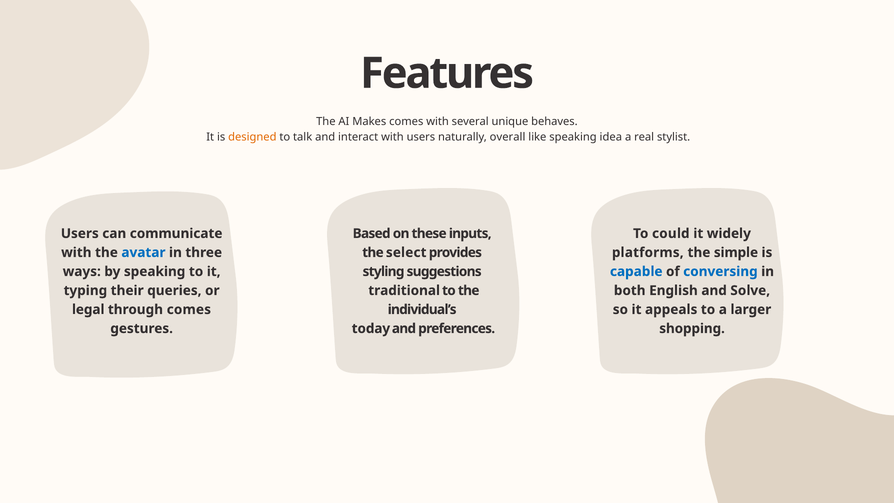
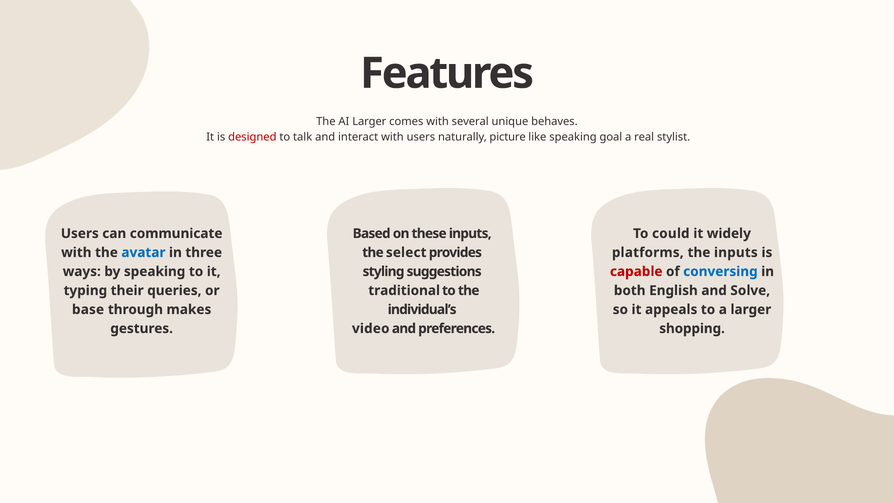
AI Makes: Makes -> Larger
designed colour: orange -> red
overall: overall -> picture
idea: idea -> goal
the simple: simple -> inputs
capable colour: blue -> red
legal: legal -> base
through comes: comes -> makes
today: today -> video
